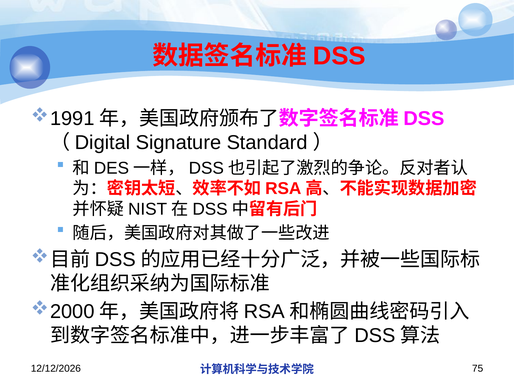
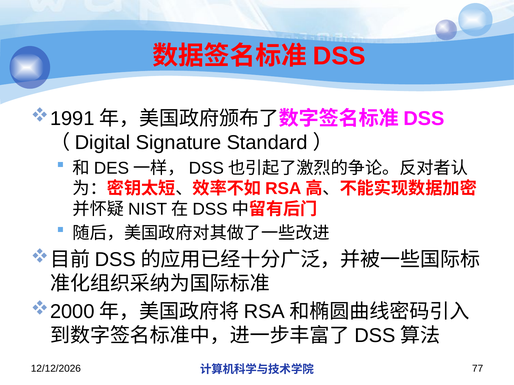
75: 75 -> 77
